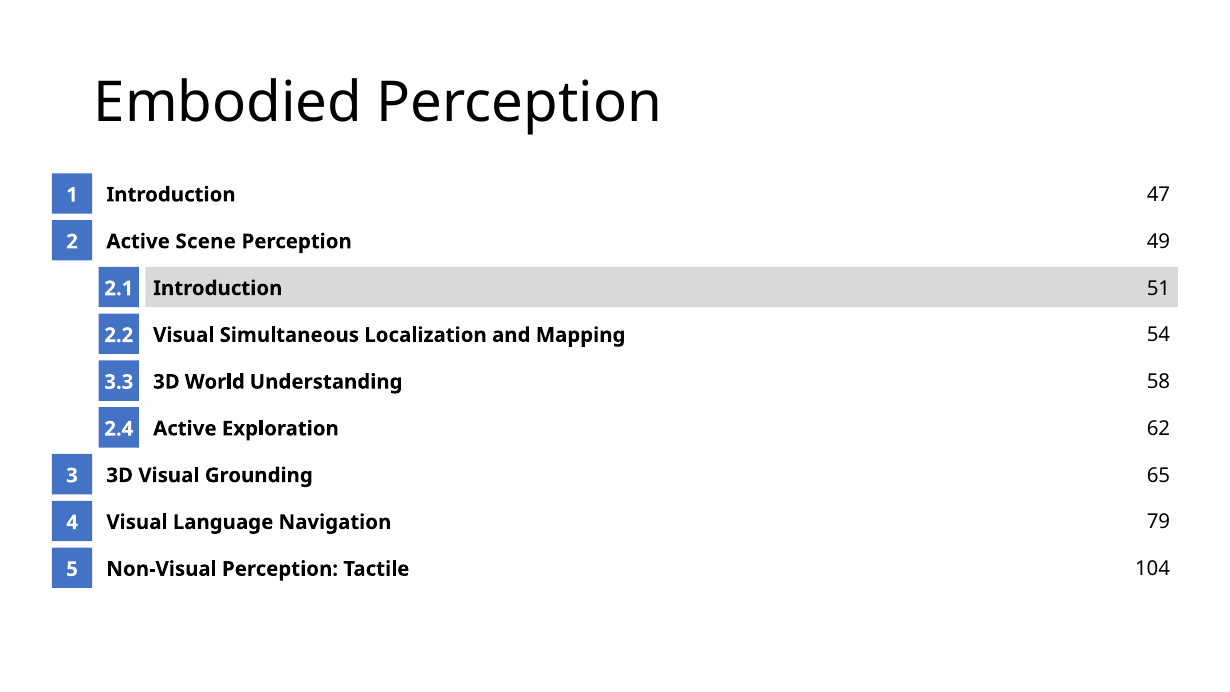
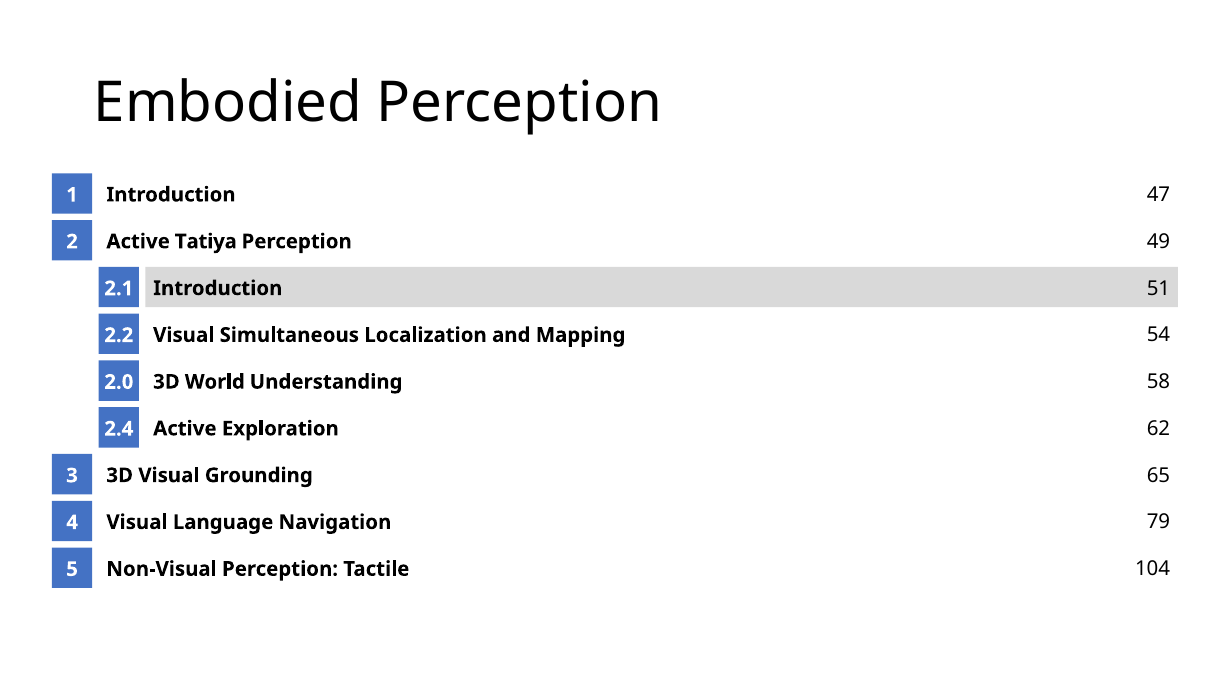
Scene: Scene -> Tatiya
3.3: 3.3 -> 2.0
